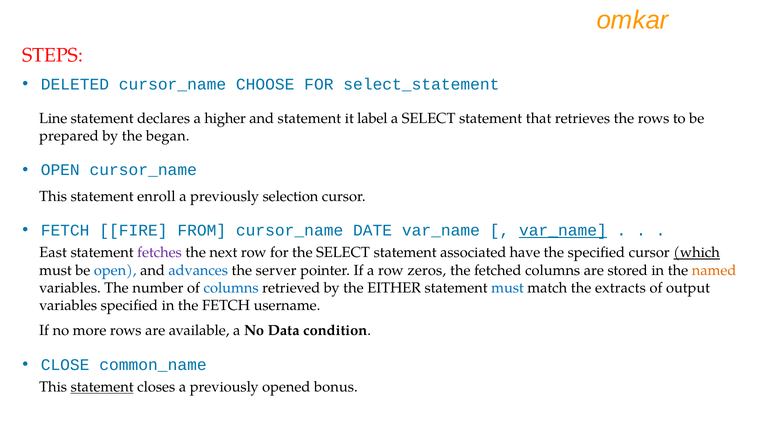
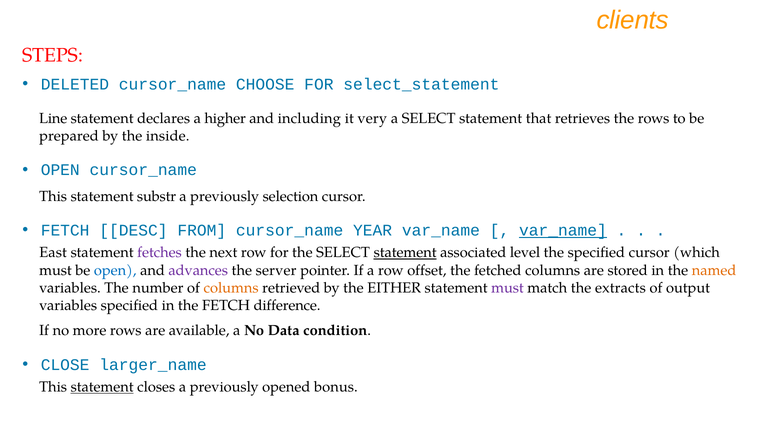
omkar: omkar -> clients
and statement: statement -> including
label: label -> very
began: began -> inside
enroll: enroll -> substr
FIRE: FIRE -> DESC
DATE: DATE -> YEAR
statement at (405, 253) underline: none -> present
have: have -> level
which underline: present -> none
advances colour: blue -> purple
zeros: zeros -> offset
columns at (231, 288) colour: blue -> orange
must at (507, 288) colour: blue -> purple
username: username -> difference
common_name: common_name -> larger_name
